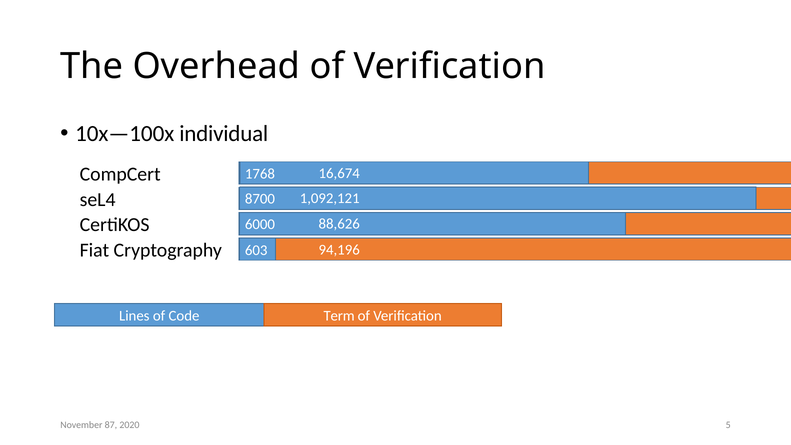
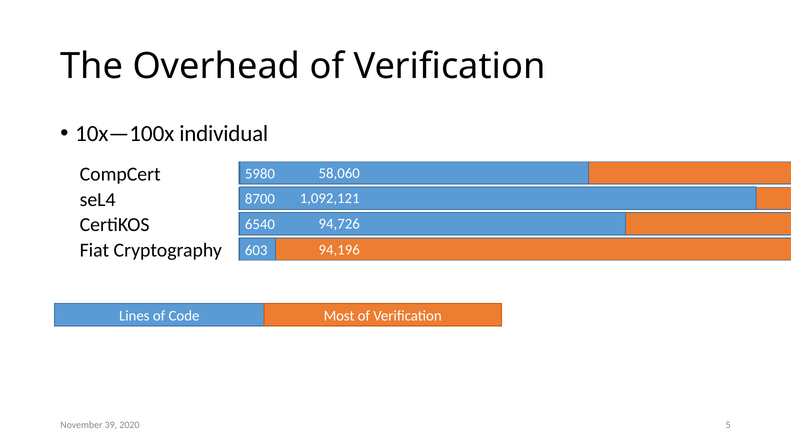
16,674: 16,674 -> 58,060
1768: 1768 -> 5980
88,626: 88,626 -> 94,726
6000: 6000 -> 6540
Term: Term -> Most
87: 87 -> 39
